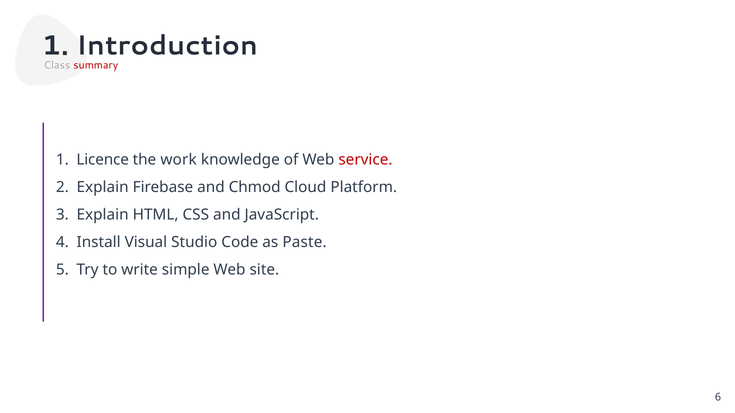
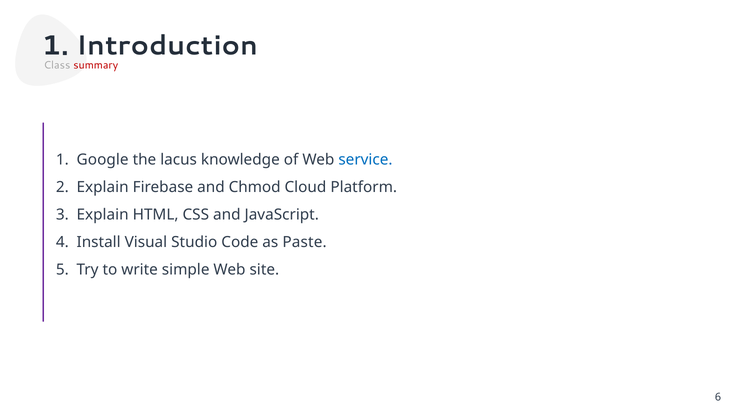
Licence: Licence -> Google
work: work -> lacus
service colour: red -> blue
